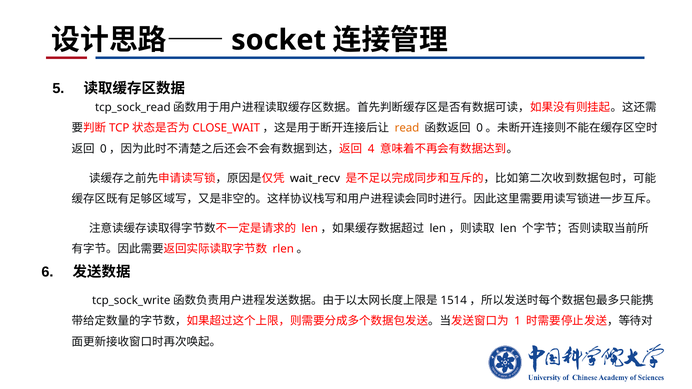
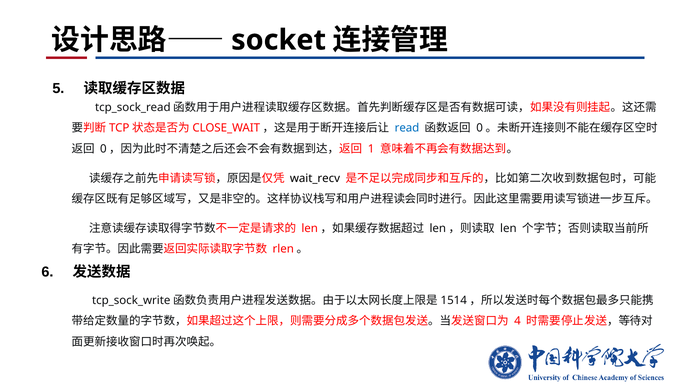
read colour: orange -> blue
4: 4 -> 1
1: 1 -> 4
